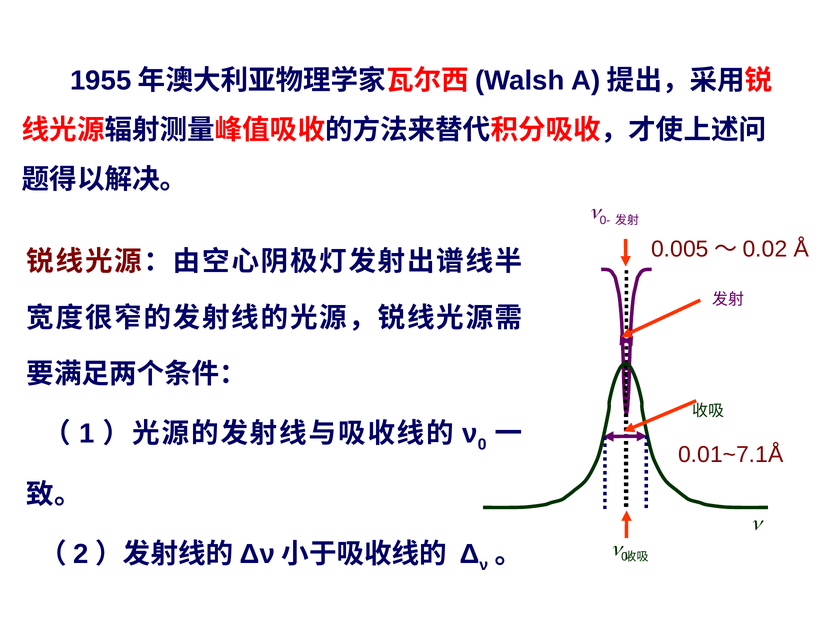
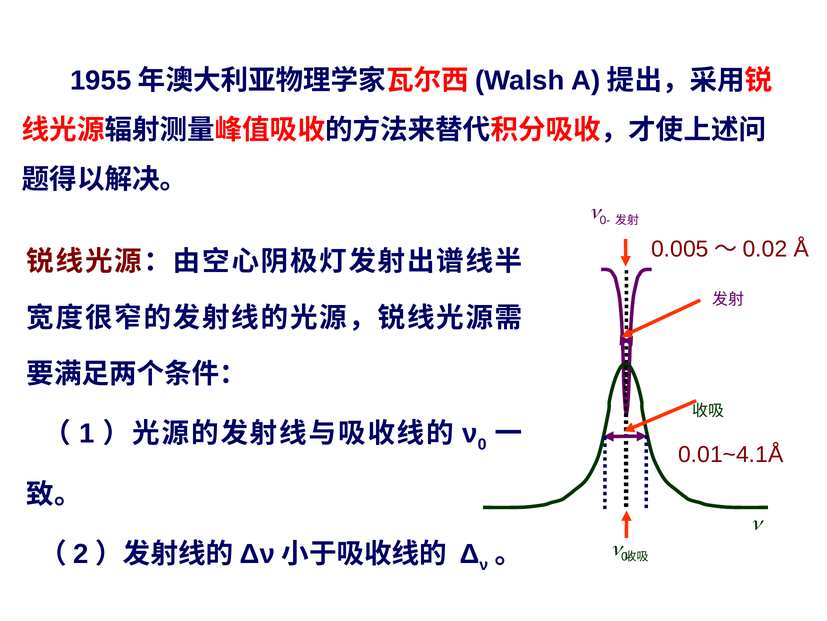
0.01~7.1Å: 0.01~7.1Å -> 0.01~4.1Å
